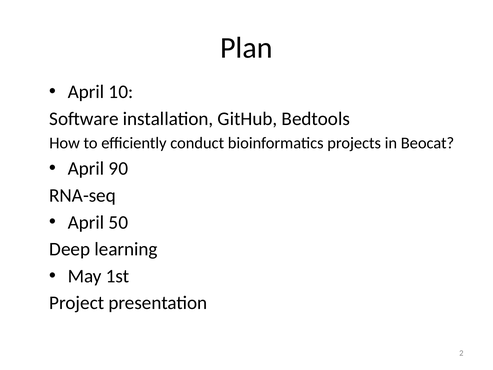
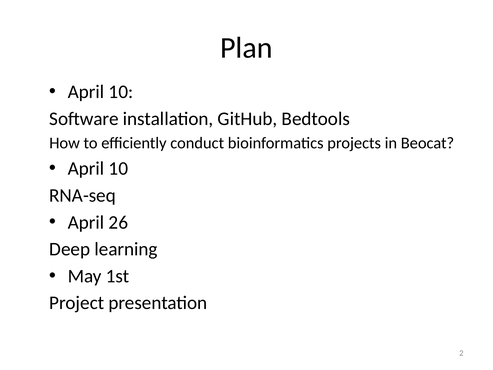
90 at (118, 168): 90 -> 10
50: 50 -> 26
